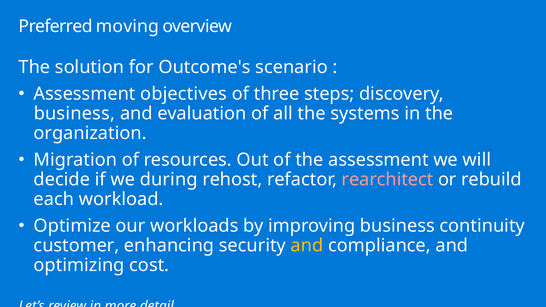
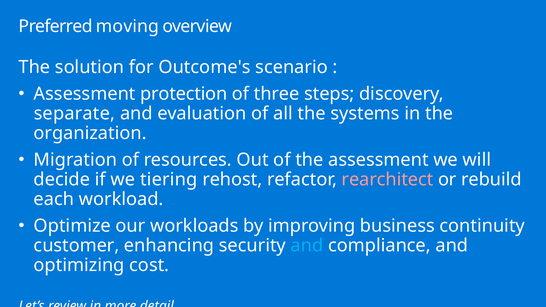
objectives: objectives -> protection
business at (74, 113): business -> separate
during: during -> tiering
and at (307, 246) colour: yellow -> light blue
